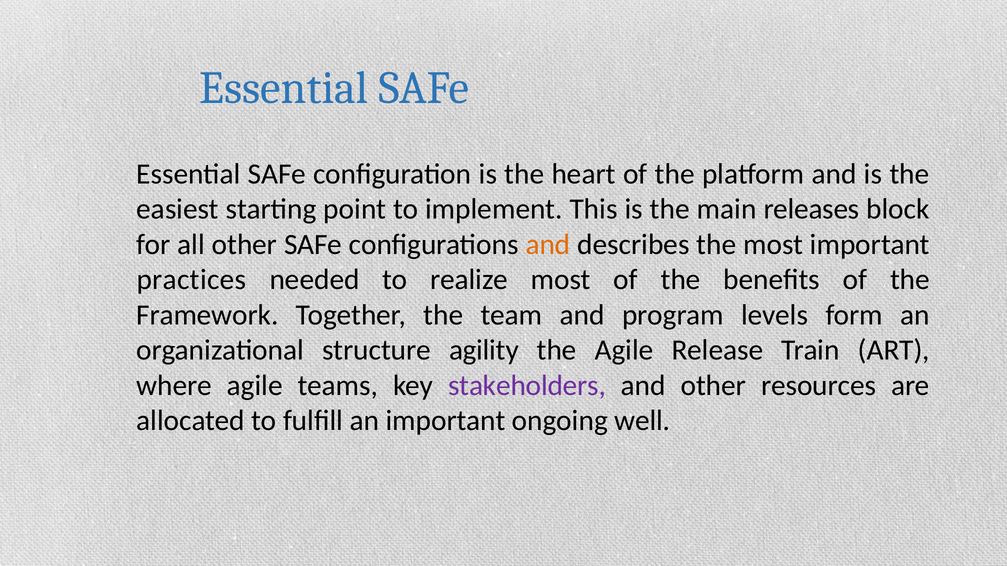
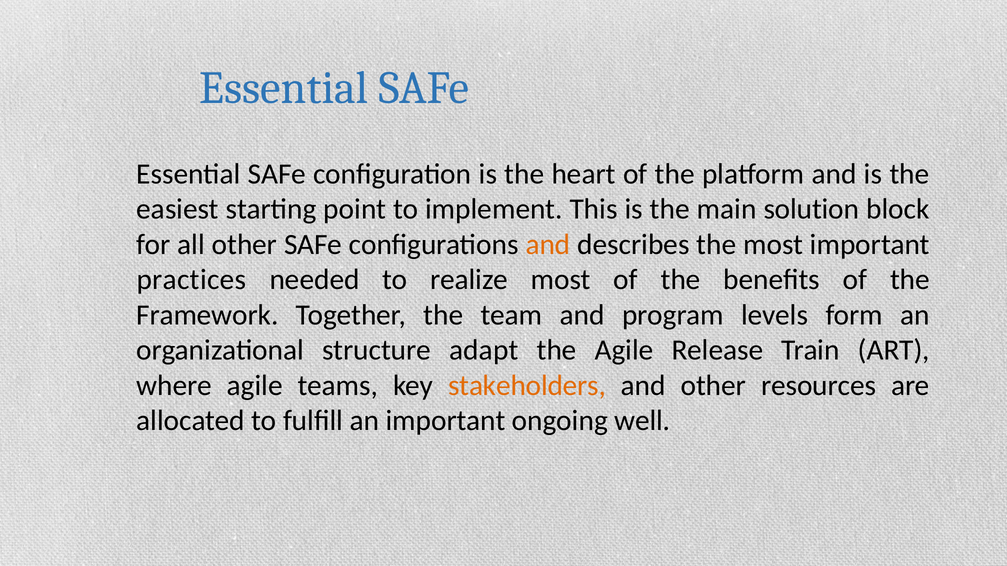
releases: releases -> solution
agility: agility -> adapt
stakeholders colour: purple -> orange
